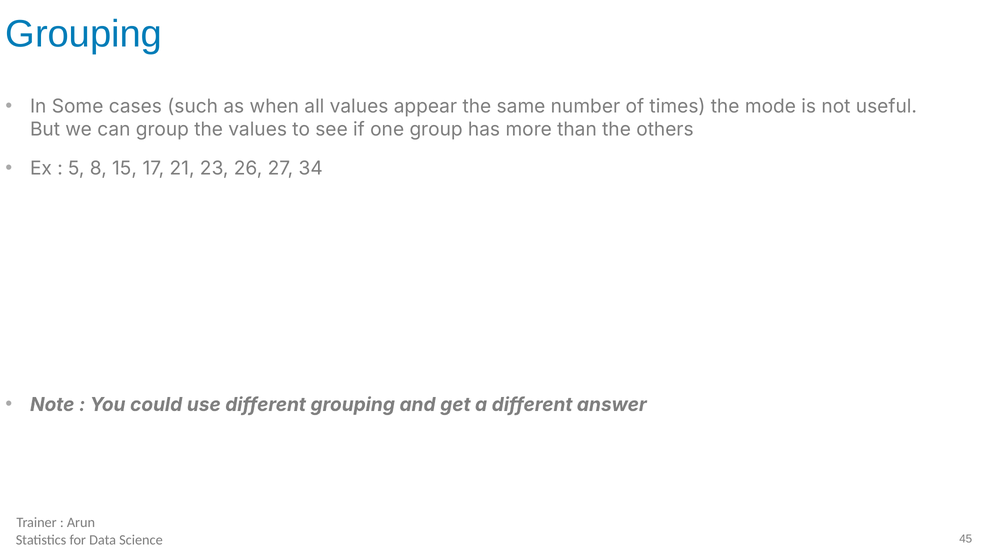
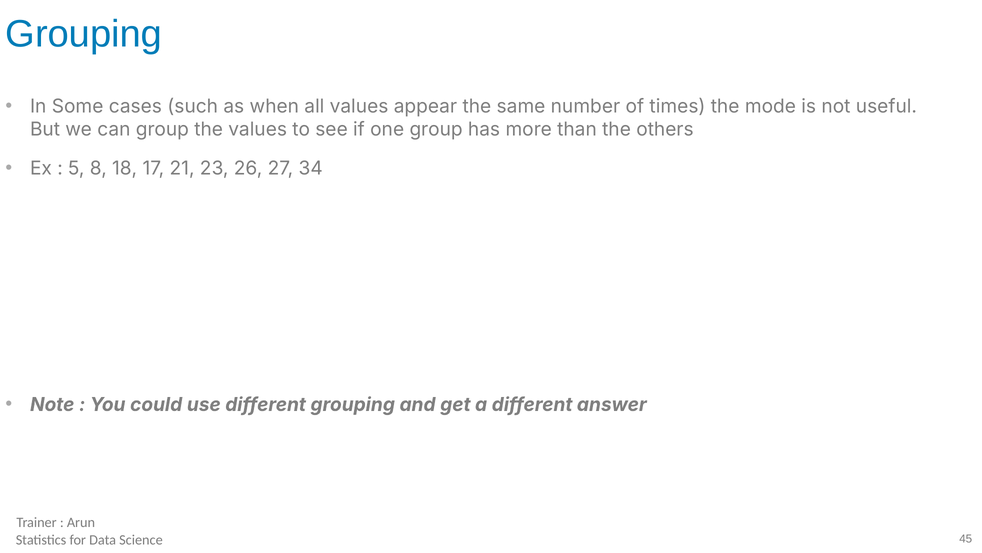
15: 15 -> 18
